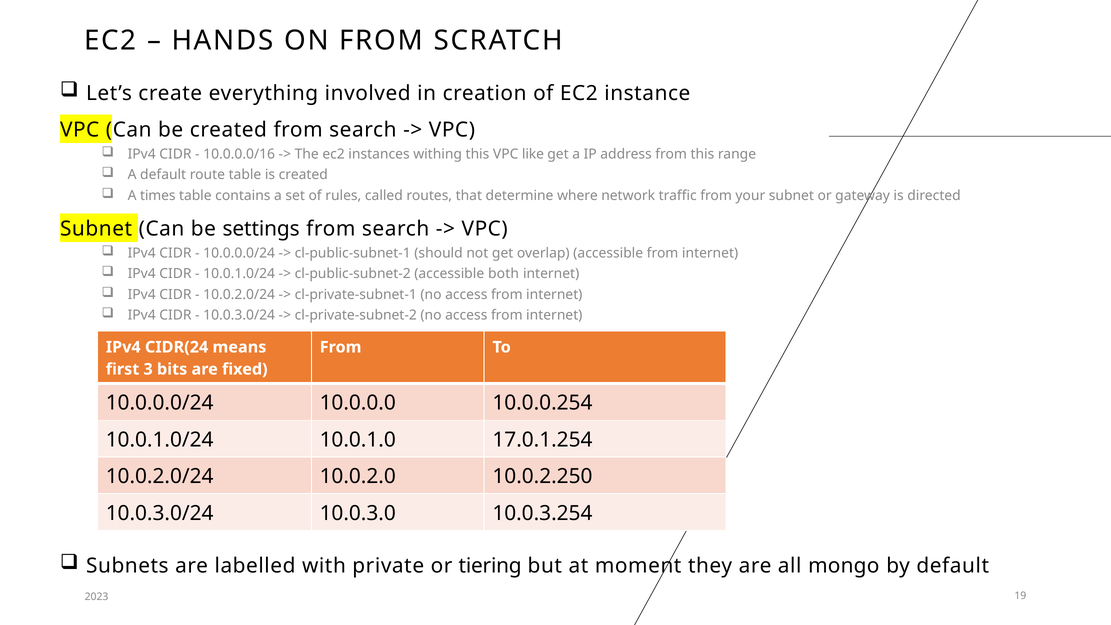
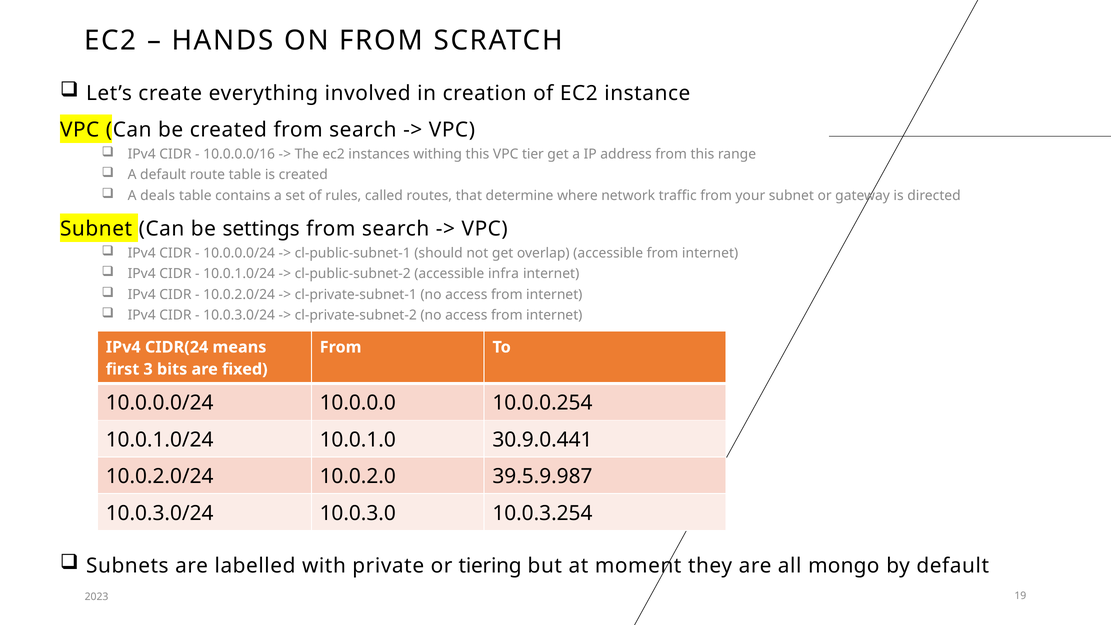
like: like -> tier
times: times -> deals
both: both -> infra
17.0.1.254: 17.0.1.254 -> 30.9.0.441
10.0.2.250: 10.0.2.250 -> 39.5.9.987
